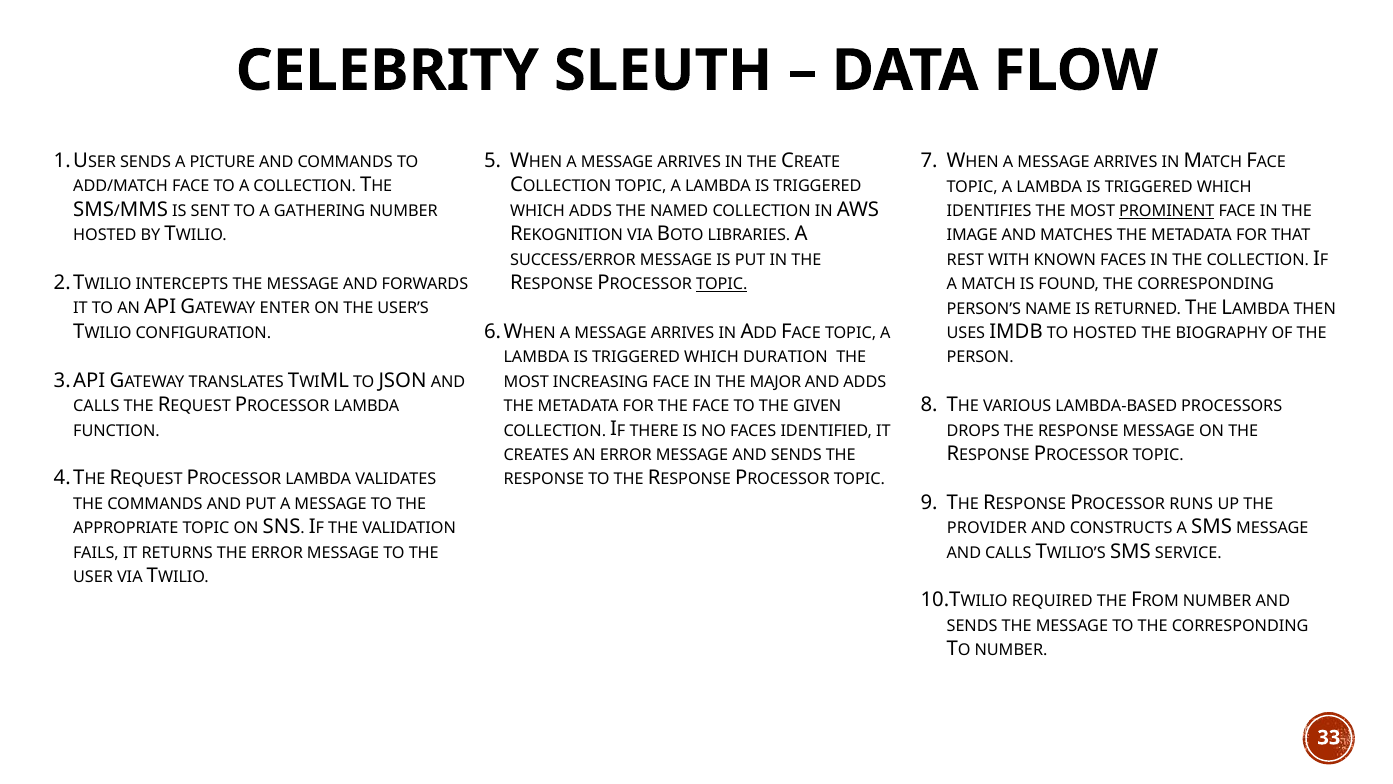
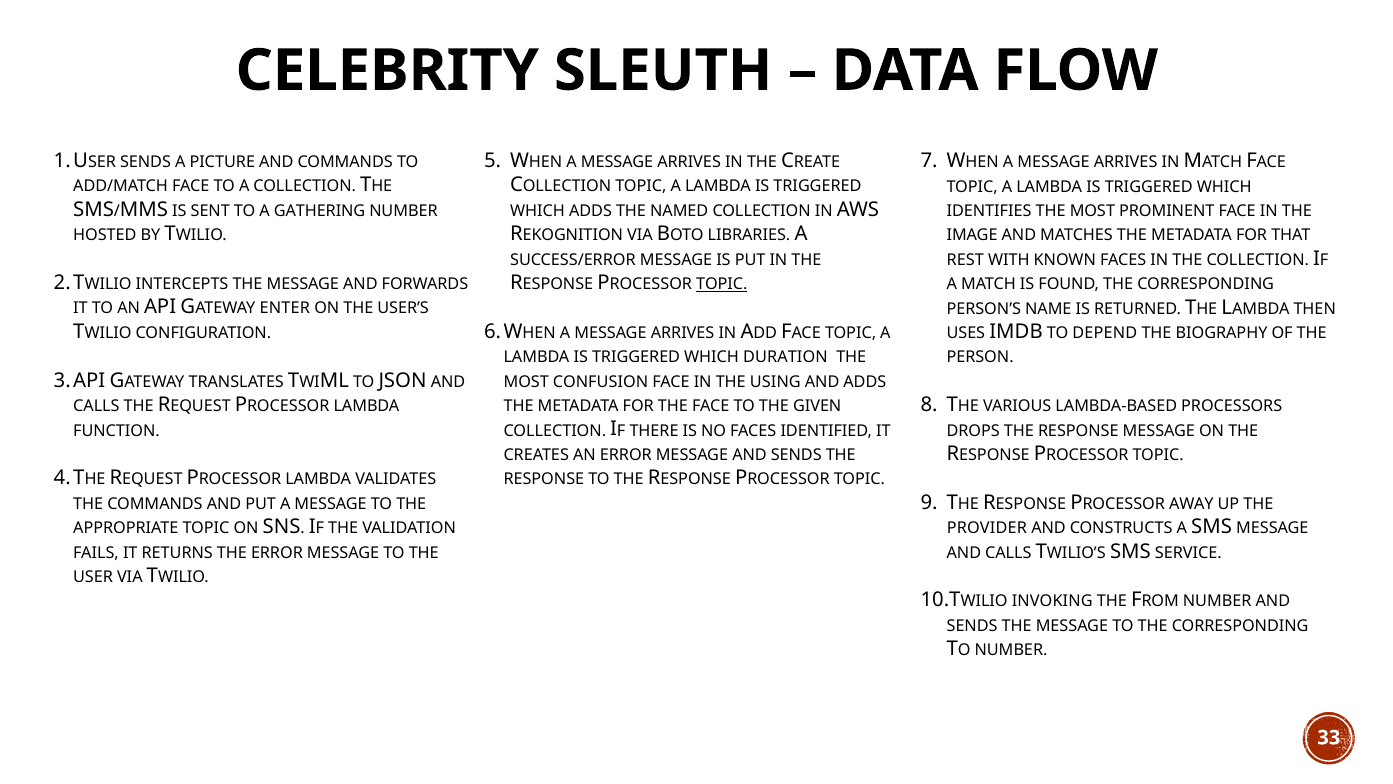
PROMINENT underline: present -> none
TO HOSTED: HOSTED -> DEPEND
INCREASING: INCREASING -> CONFUSION
MAJOR: MAJOR -> USING
RUNS: RUNS -> AWAY
REQUIRED: REQUIRED -> INVOKING
